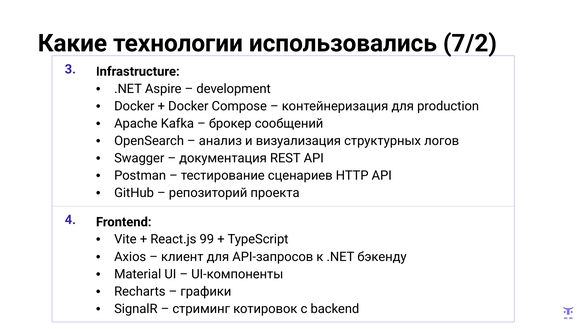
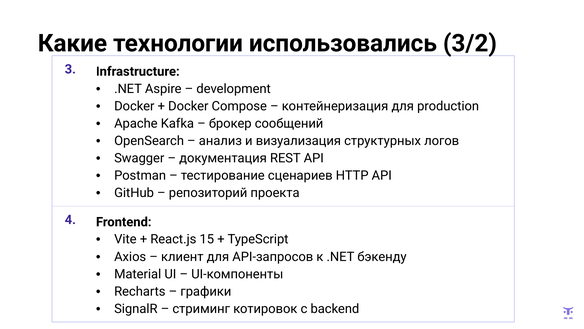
7/2: 7/2 -> 3/2
99: 99 -> 15
